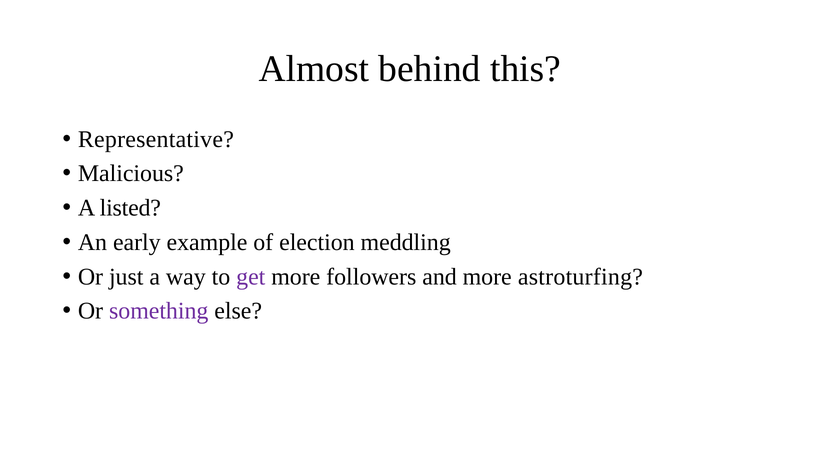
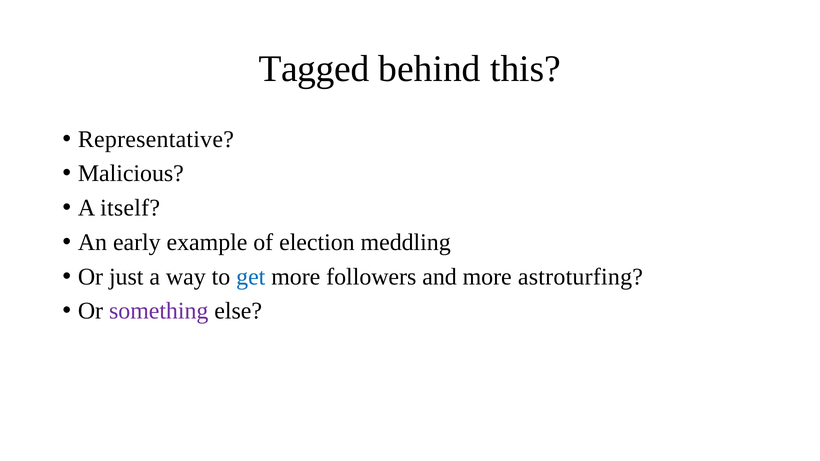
Almost: Almost -> Tagged
listed: listed -> itself
get colour: purple -> blue
